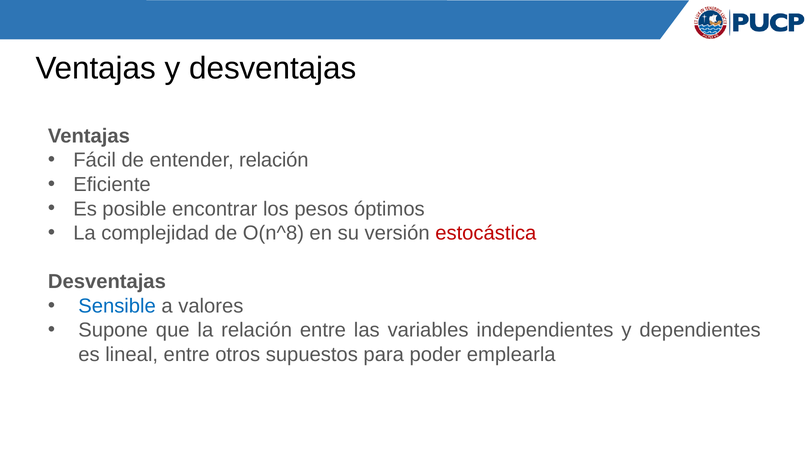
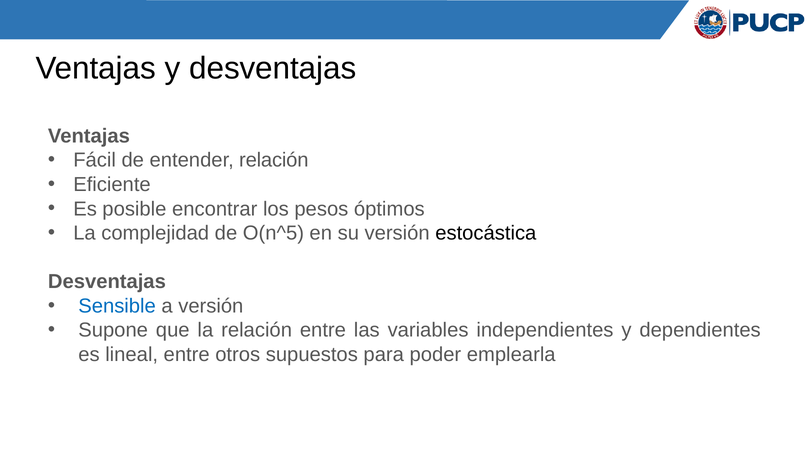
O(n^8: O(n^8 -> O(n^5
estocástica colour: red -> black
a valores: valores -> versión
